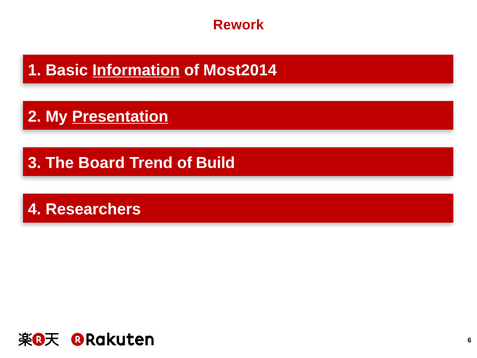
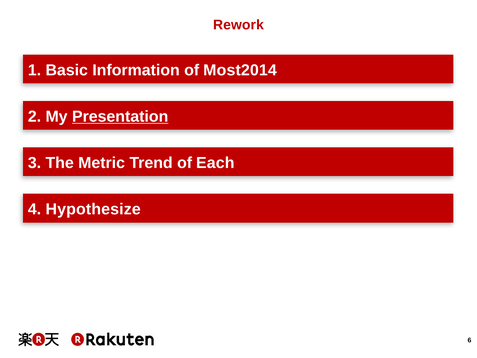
Information underline: present -> none
Board: Board -> Metric
Build: Build -> Each
Researchers: Researchers -> Hypothesize
